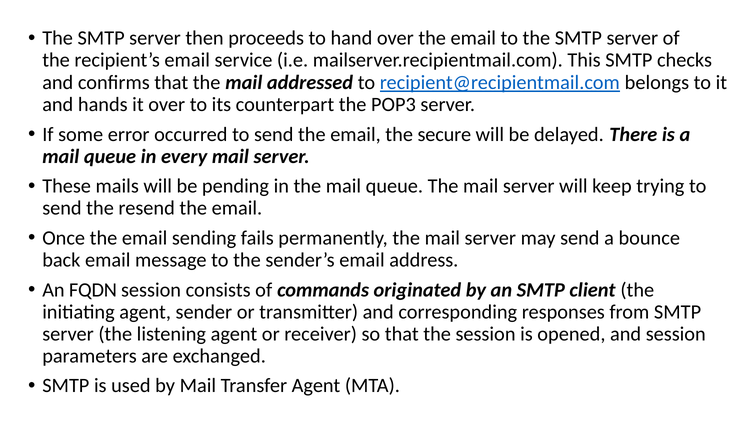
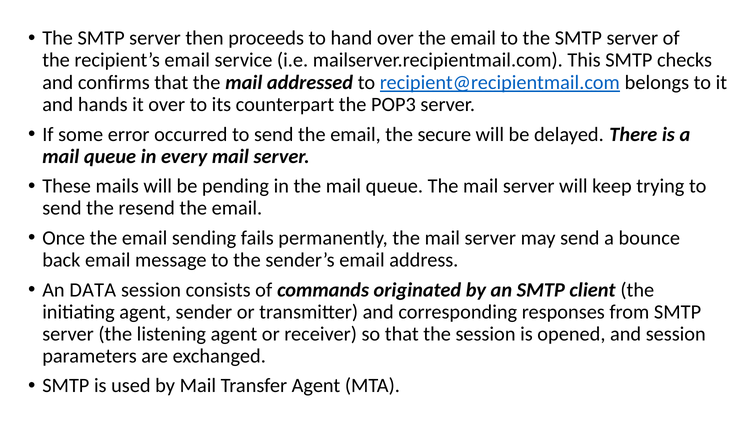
FQDN: FQDN -> DATA
